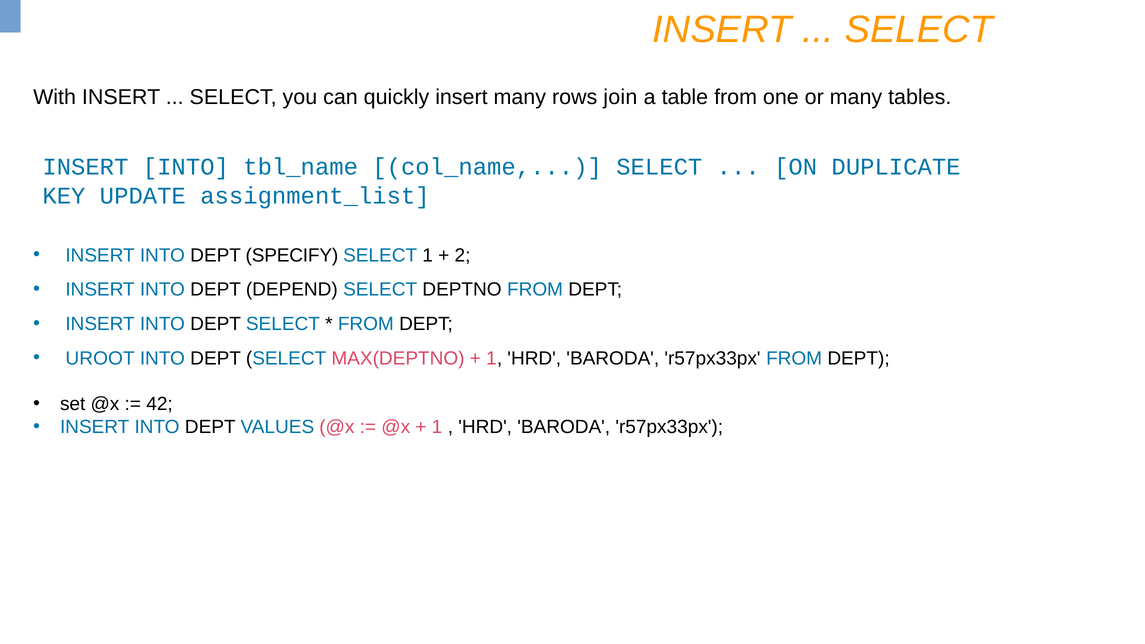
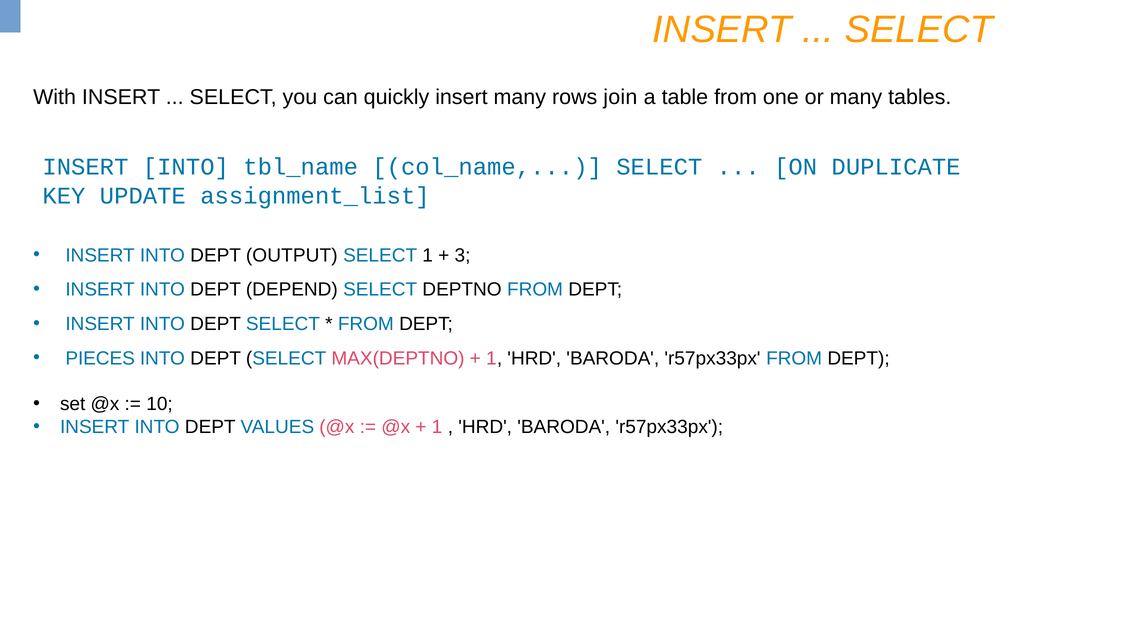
SPECIFY: SPECIFY -> OUTPUT
2: 2 -> 3
UROOT: UROOT -> PIECES
42: 42 -> 10
